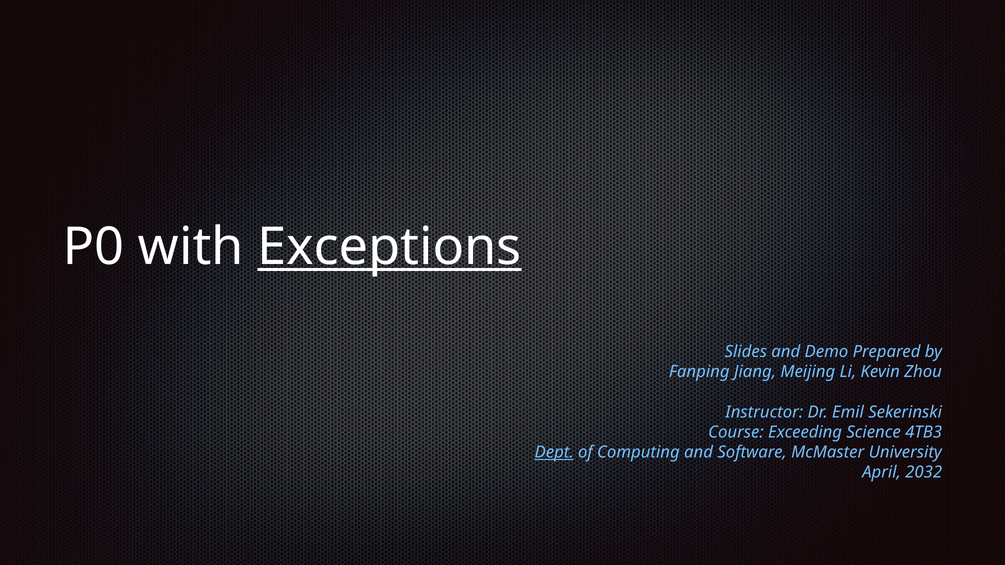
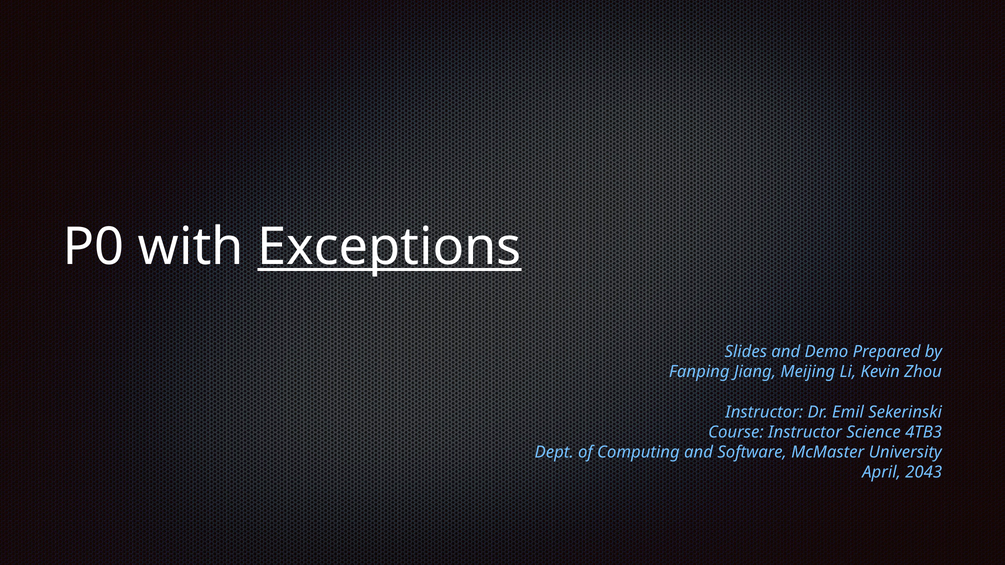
Course Exceeding: Exceeding -> Instructor
Dept underline: present -> none
2032: 2032 -> 2043
